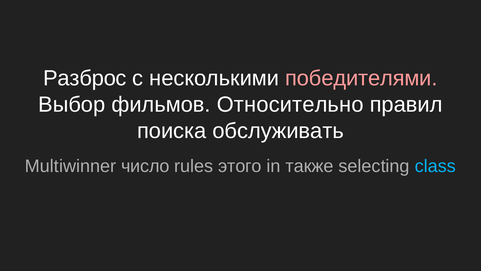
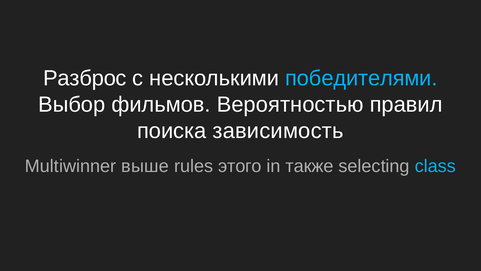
победителями colour: pink -> light blue
Относительно: Относительно -> Вероятностью
обслуживать: обслуживать -> зависимость
число: число -> выше
